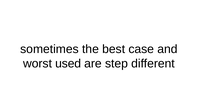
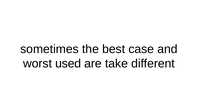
step: step -> take
